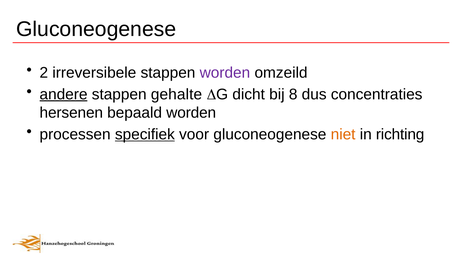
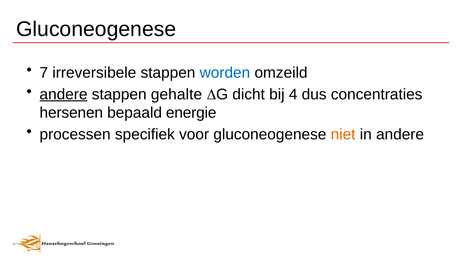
2: 2 -> 7
worden at (225, 73) colour: purple -> blue
8: 8 -> 4
bepaald worden: worden -> energie
specifiek underline: present -> none
in richting: richting -> andere
